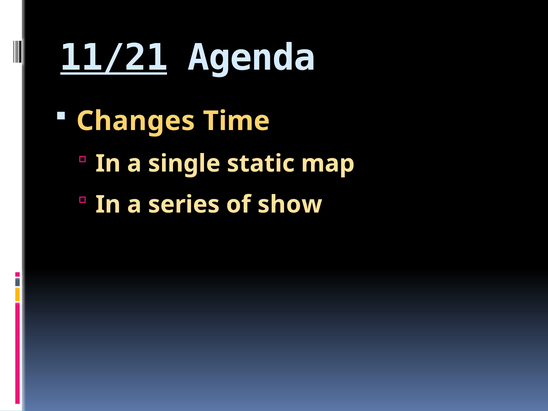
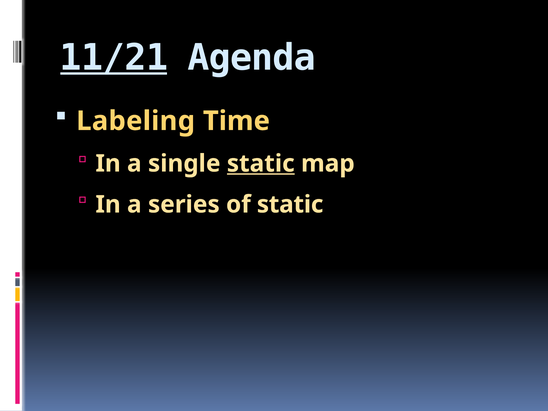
Changes: Changes -> Labeling
static at (261, 164) underline: none -> present
of show: show -> static
